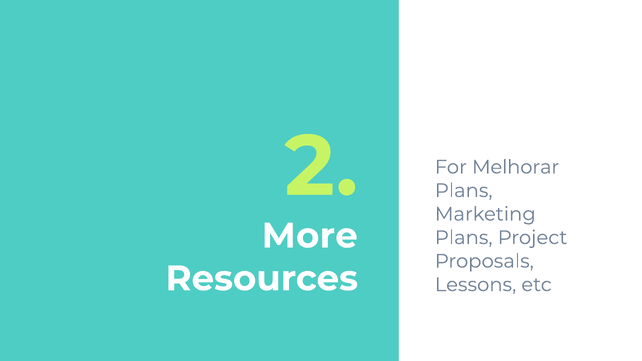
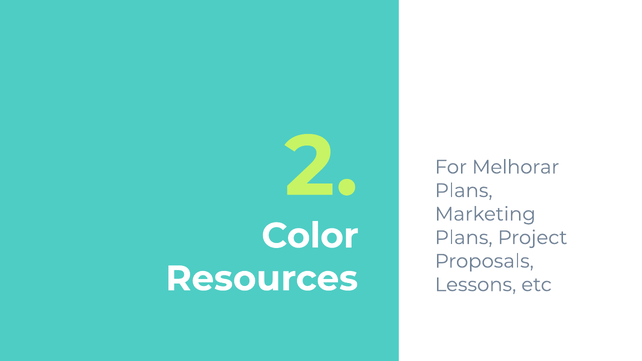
More: More -> Color
